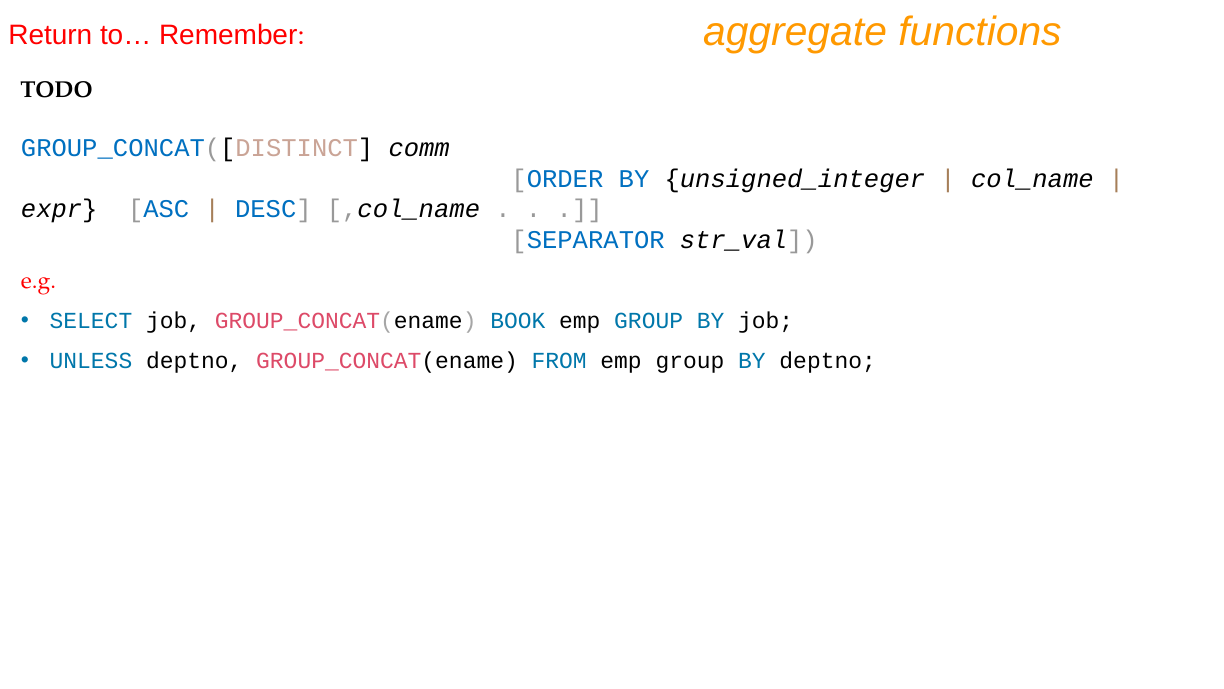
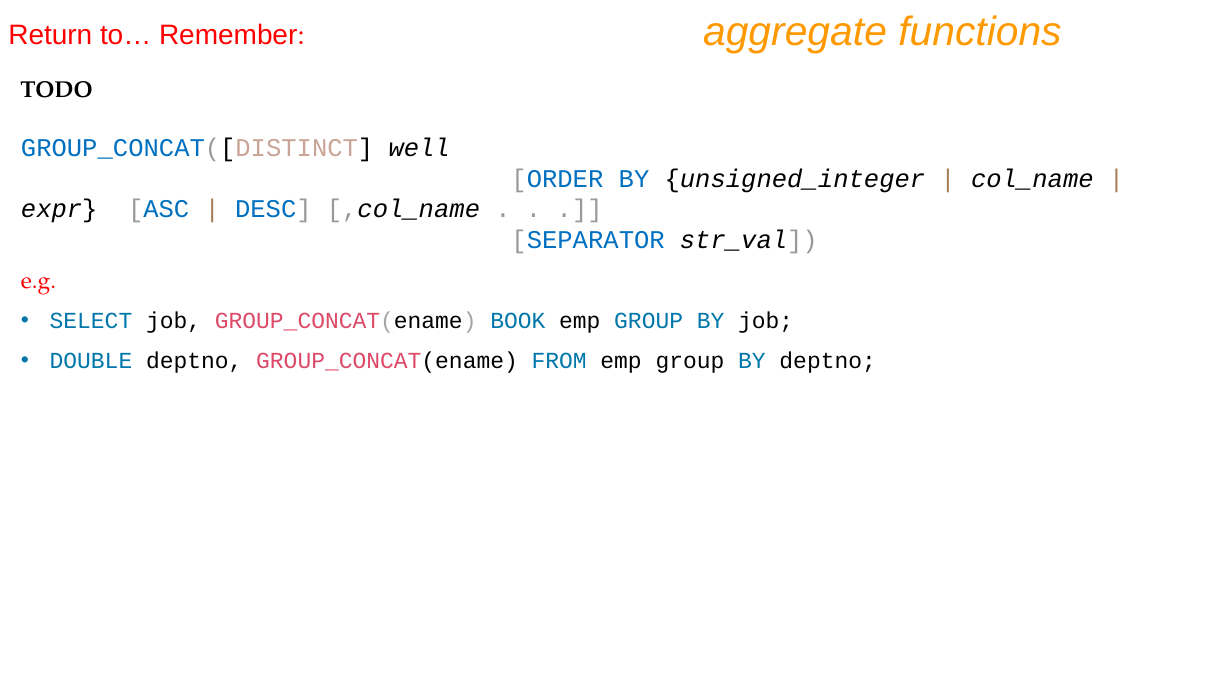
comm: comm -> well
UNLESS: UNLESS -> DOUBLE
